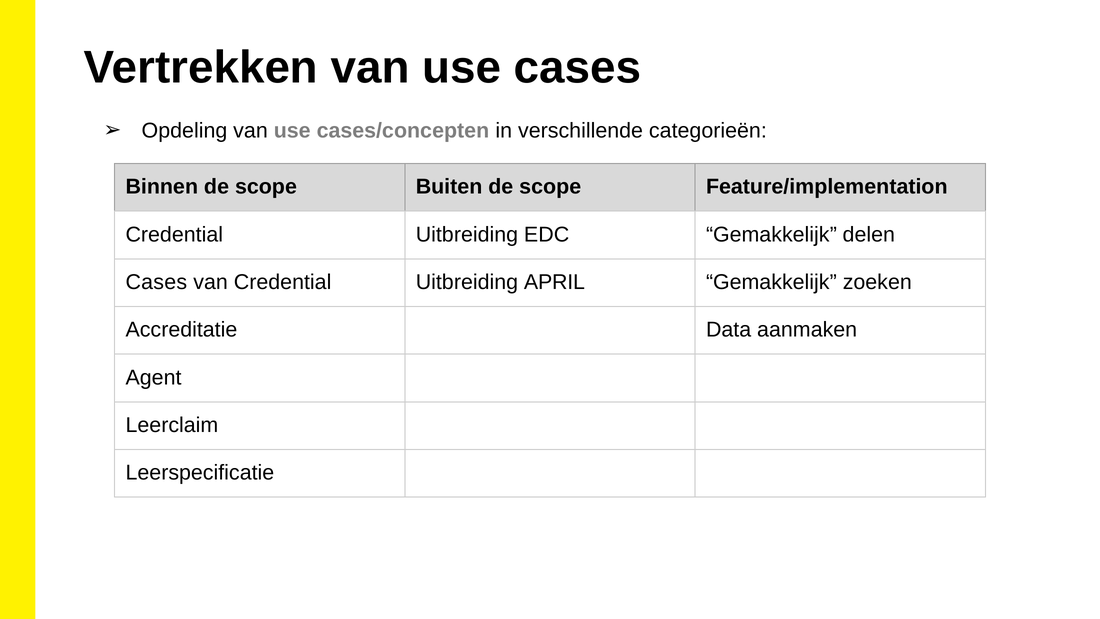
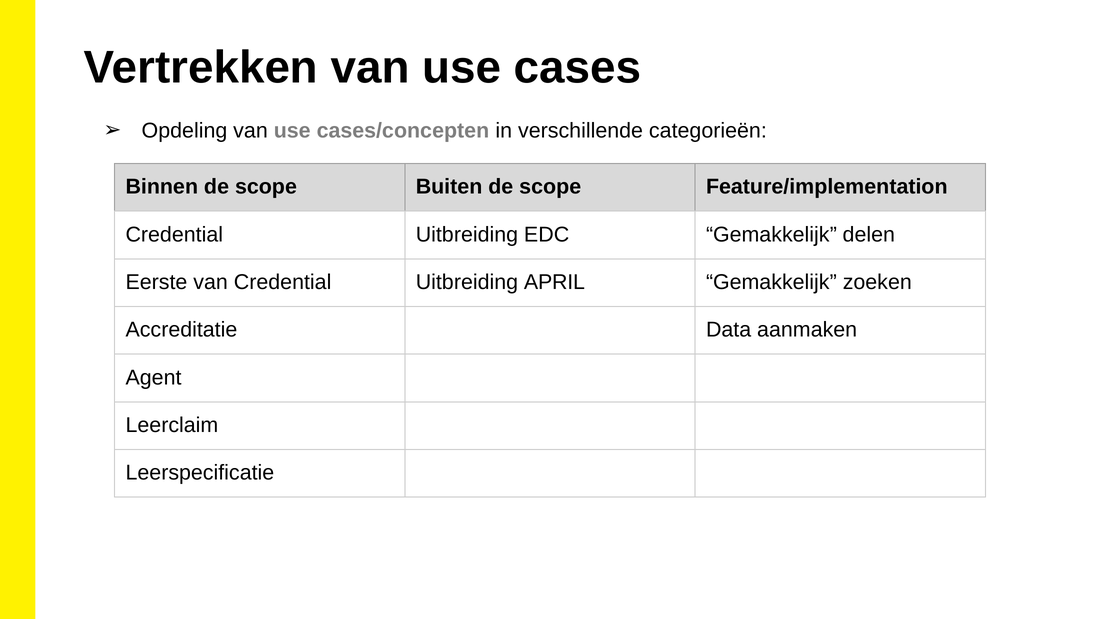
Cases at (156, 282): Cases -> Eerste
